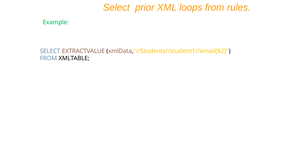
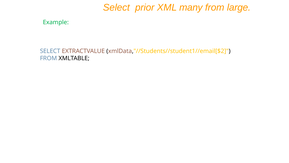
loops: loops -> many
rules: rules -> large
